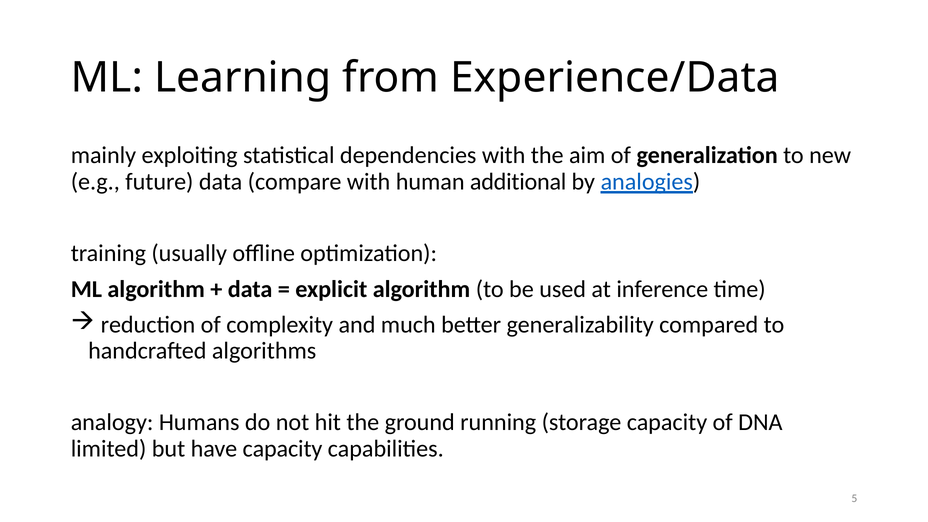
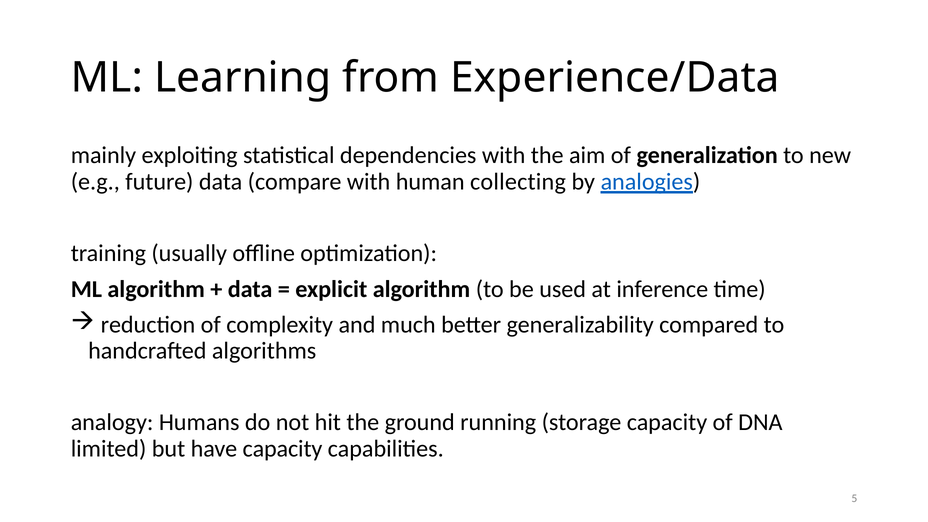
additional: additional -> collecting
